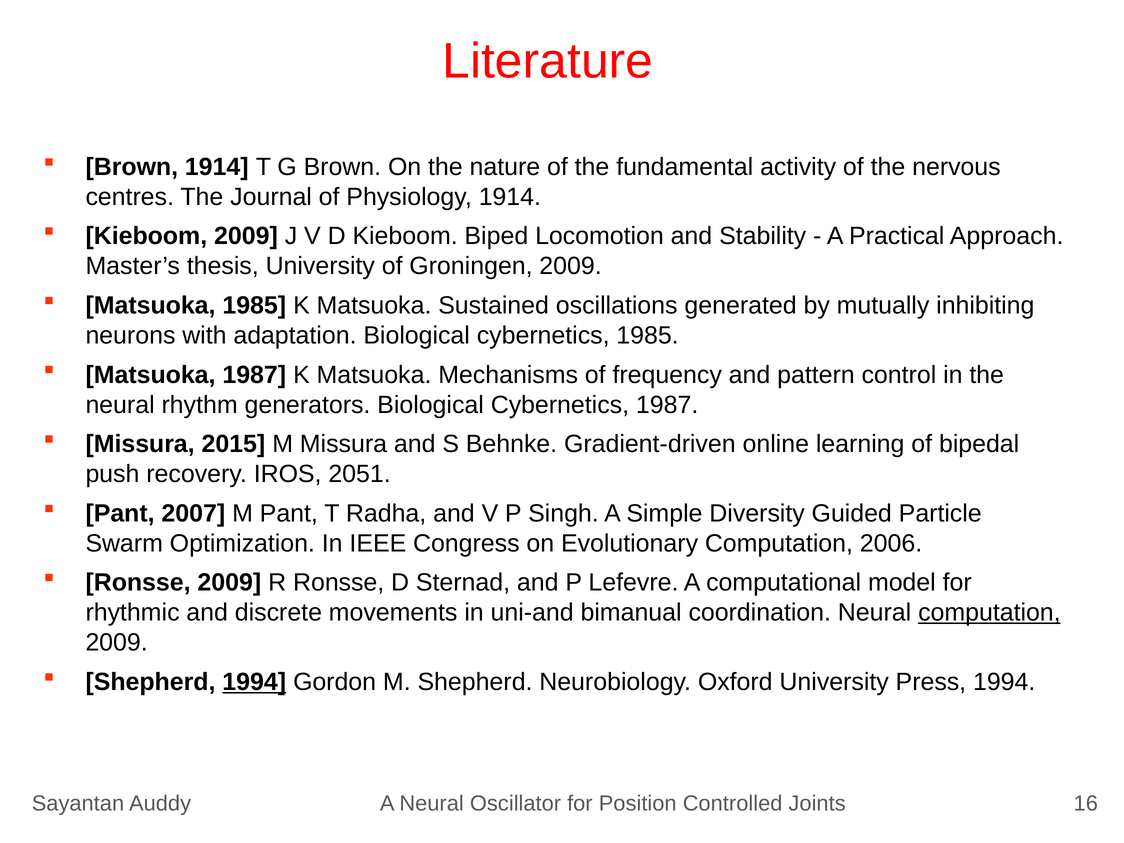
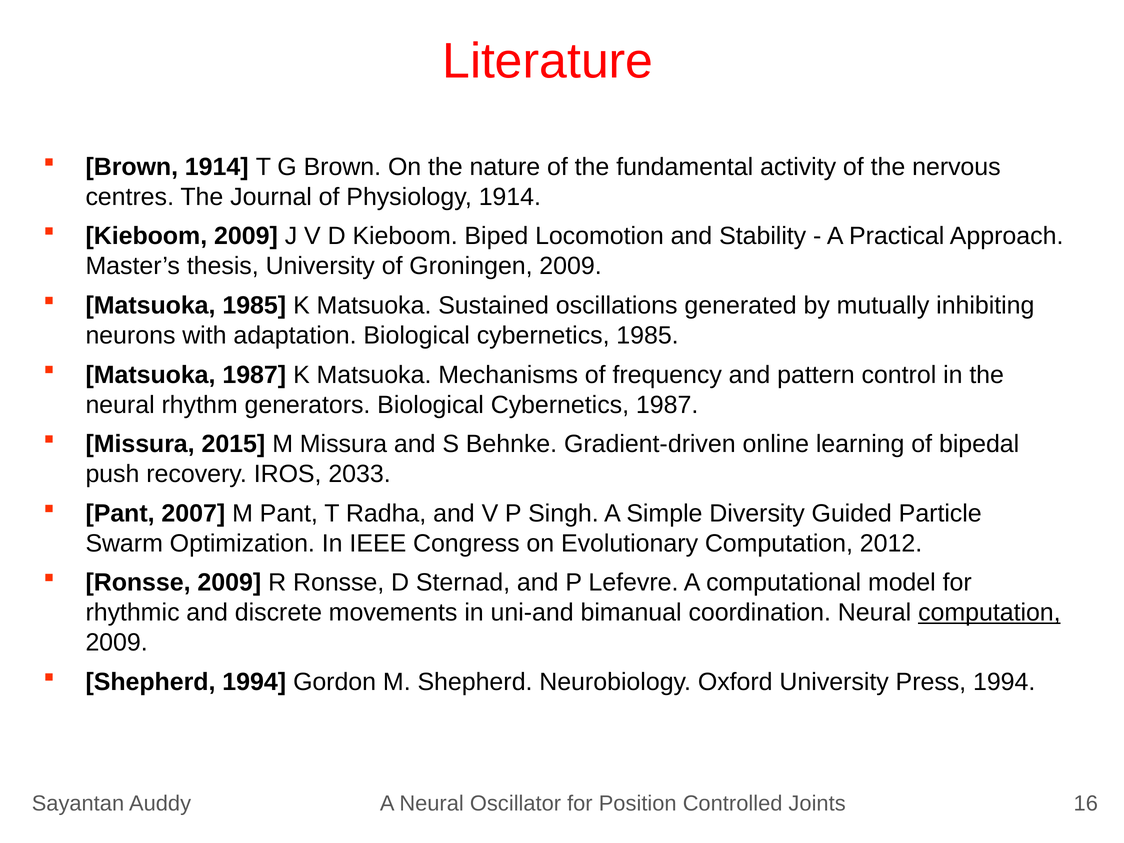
2051: 2051 -> 2033
2006: 2006 -> 2012
1994 at (254, 682) underline: present -> none
